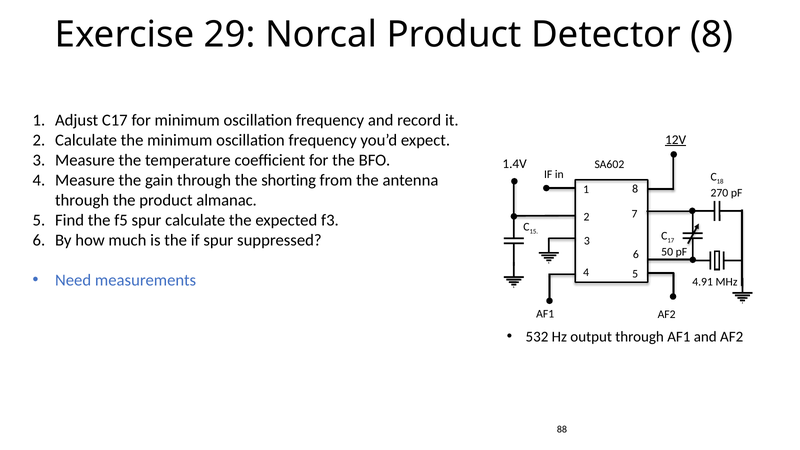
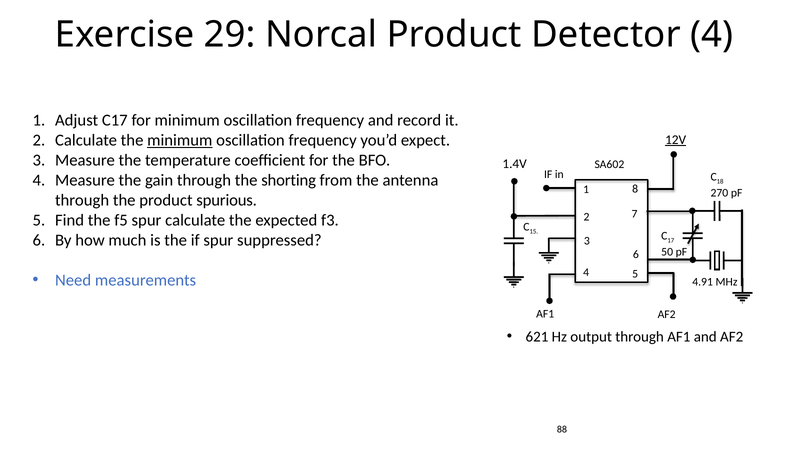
Detector 8: 8 -> 4
minimum at (180, 140) underline: none -> present
almanac: almanac -> spurious
532: 532 -> 621
